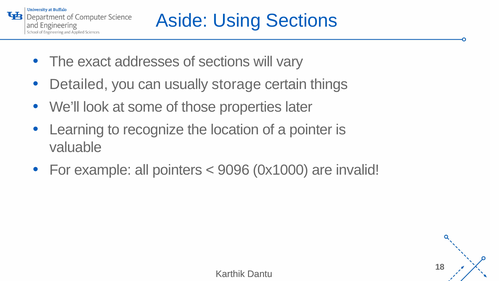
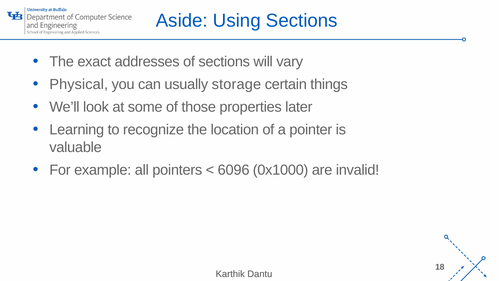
Detailed: Detailed -> Physical
9096: 9096 -> 6096
